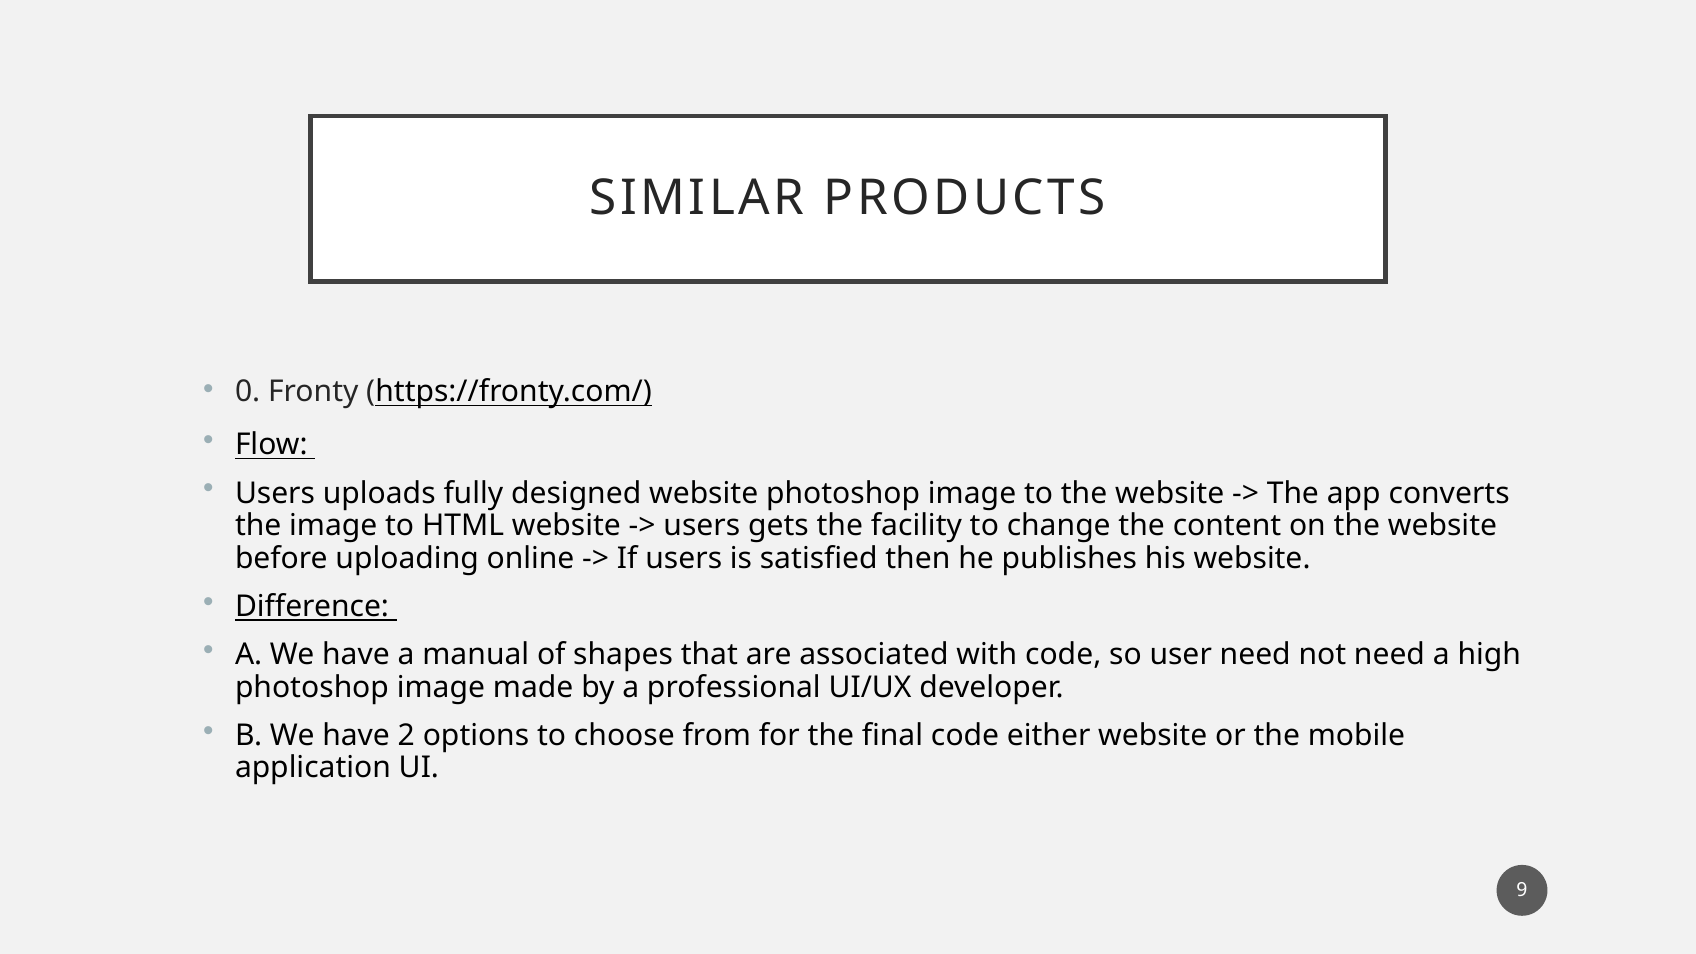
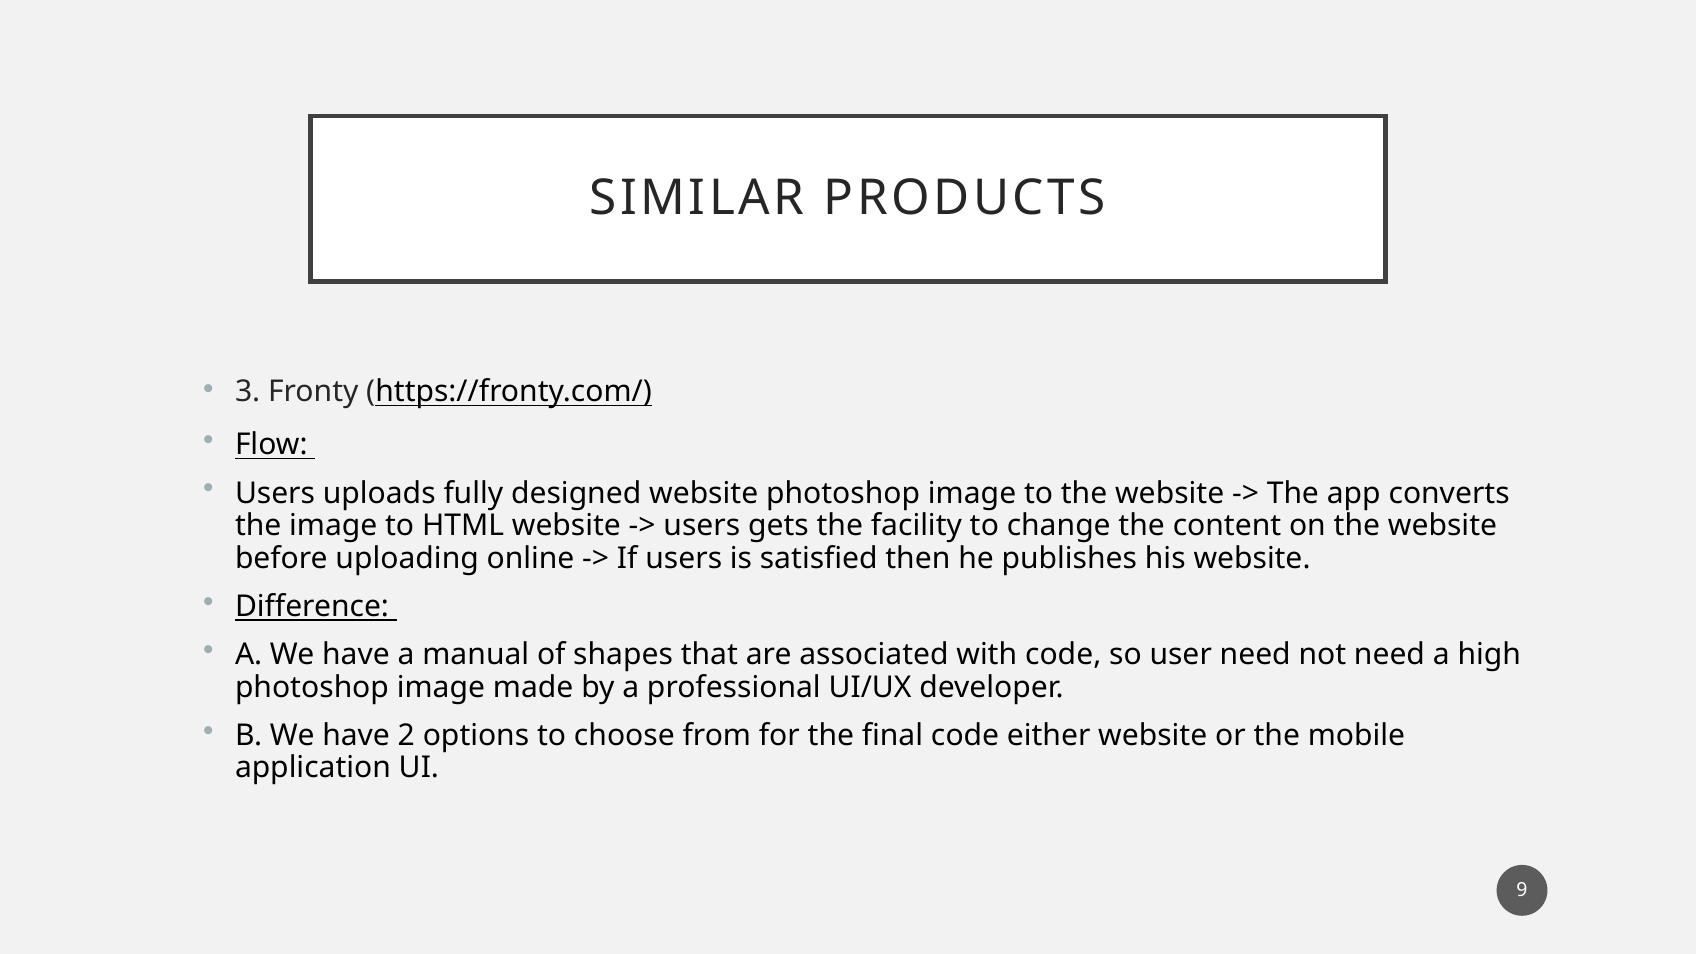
0: 0 -> 3
